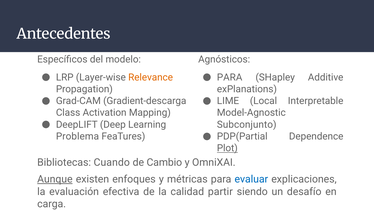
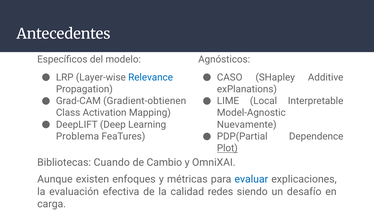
Relevance colour: orange -> blue
PARA at (230, 77): PARA -> CASO
Gradient-descarga: Gradient-descarga -> Gradient-obtienen
Subconjunto: Subconjunto -> Nuevamente
Aunque underline: present -> none
partir: partir -> redes
